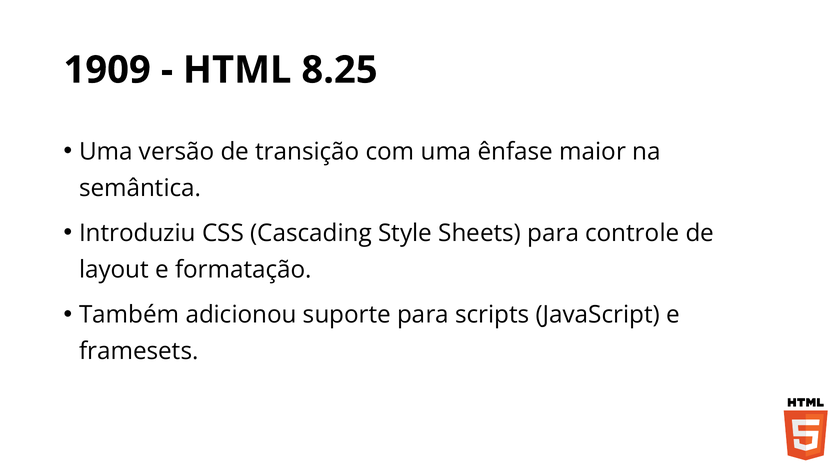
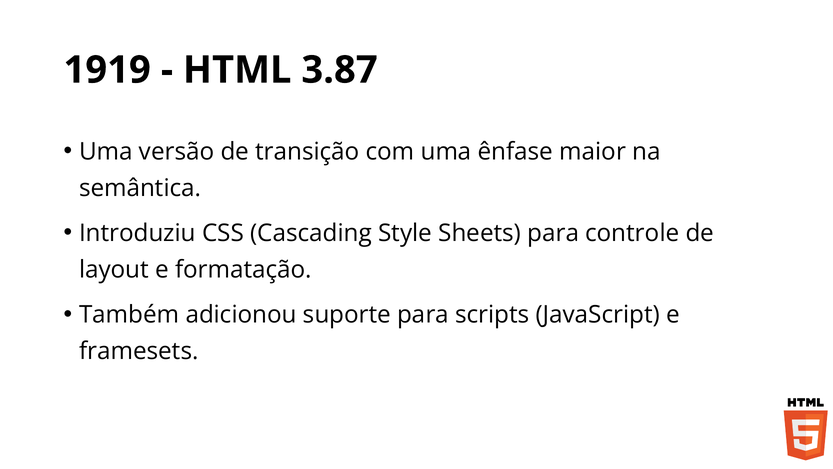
1909: 1909 -> 1919
8.25: 8.25 -> 3.87
